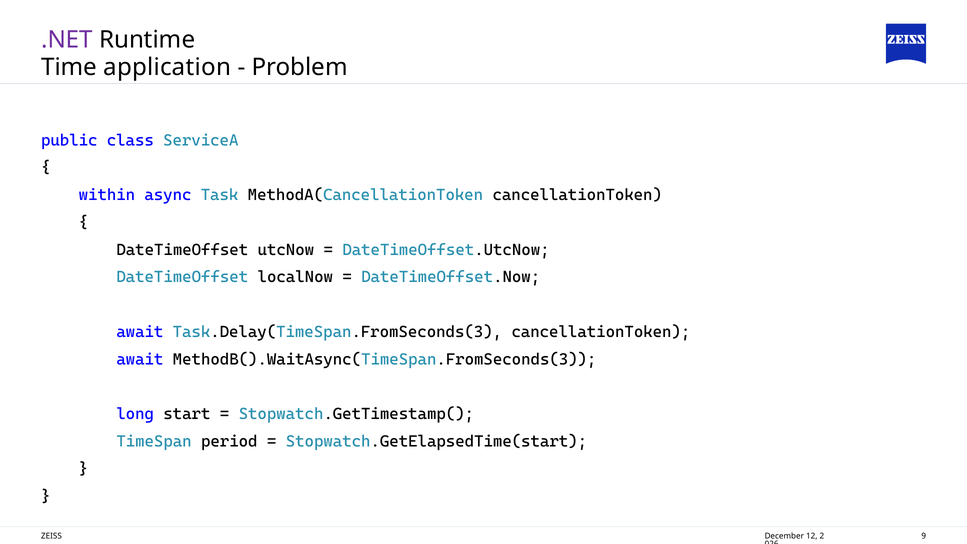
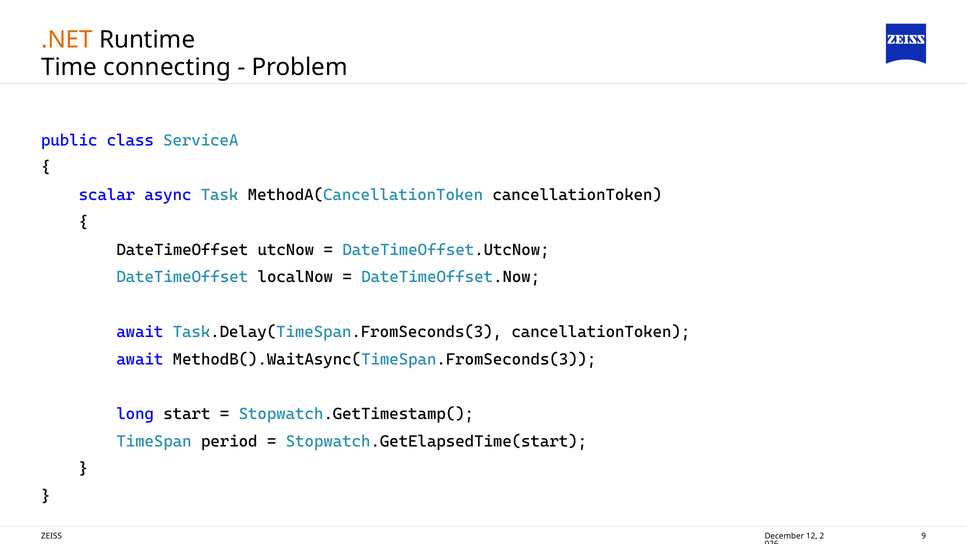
.NET colour: purple -> orange
application: application -> connecting
within: within -> scalar
